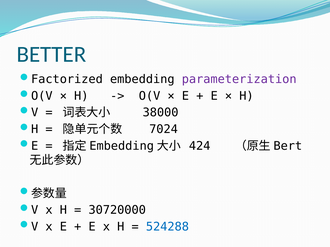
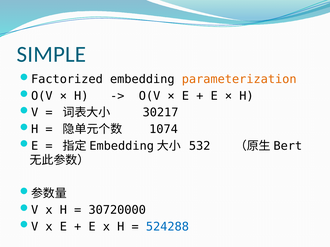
BETTER: BETTER -> SIMPLE
parameterization colour: purple -> orange
38000: 38000 -> 30217
7024: 7024 -> 1074
424: 424 -> 532
